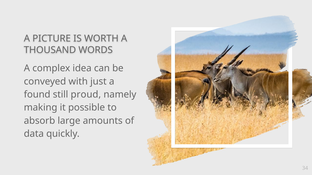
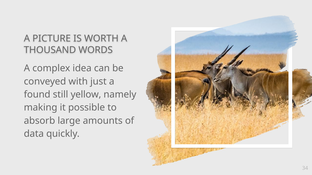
proud: proud -> yellow
